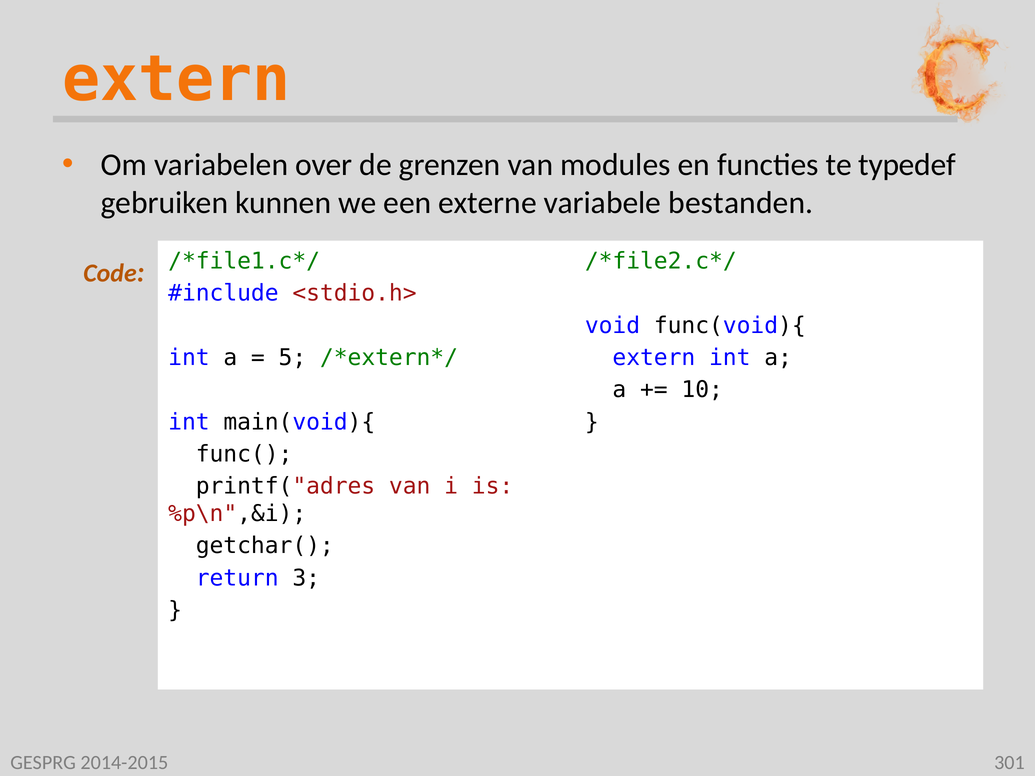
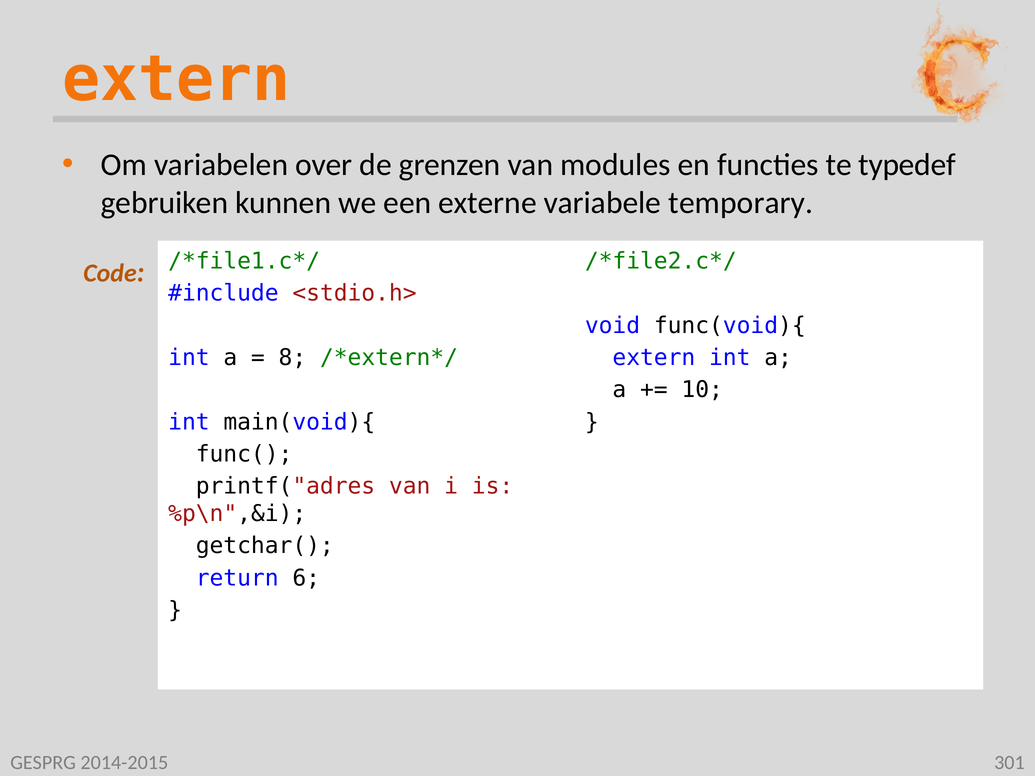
bestanden: bestanden -> temporary
5: 5 -> 8
3: 3 -> 6
